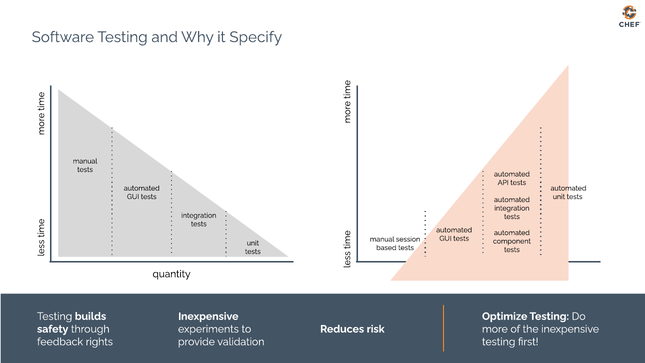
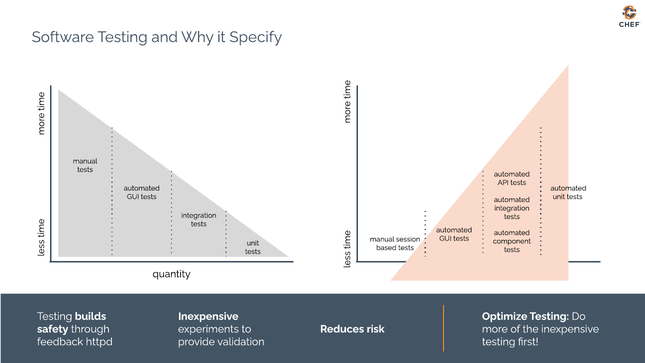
rights: rights -> httpd
